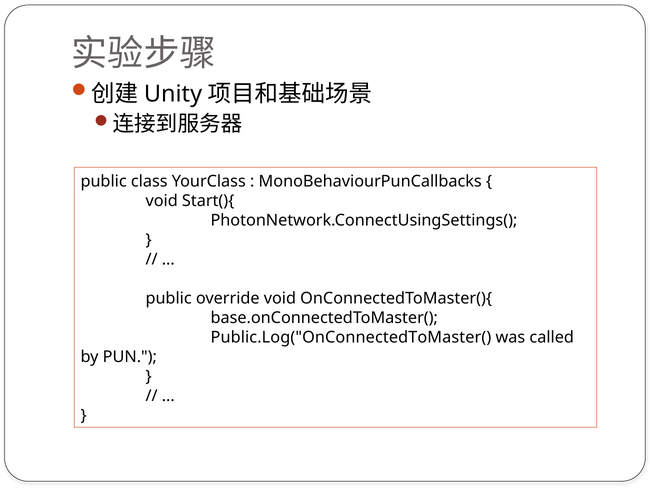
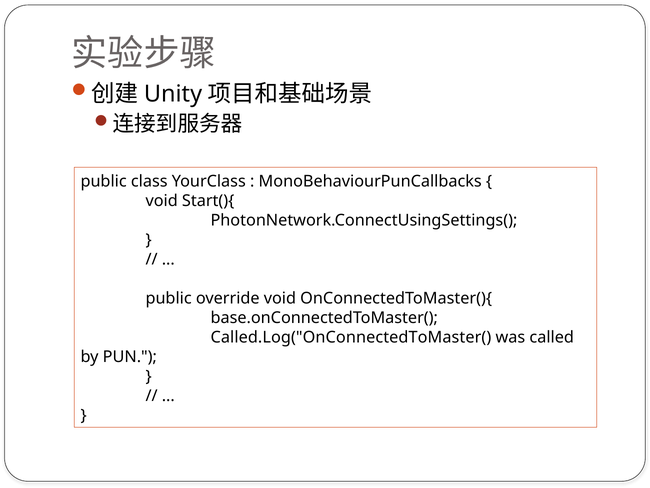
Public.Log("OnConnectedToMaster(: Public.Log("OnConnectedToMaster( -> Called.Log("OnConnectedToMaster(
